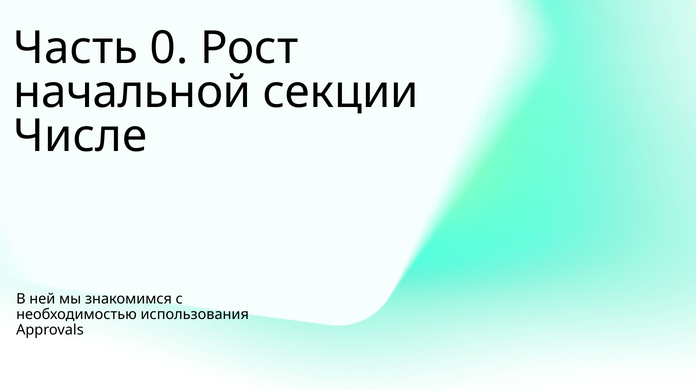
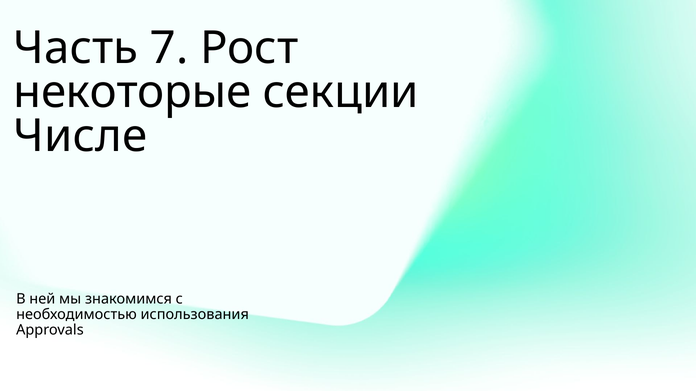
0: 0 -> 7
начальной: начальной -> некоторые
